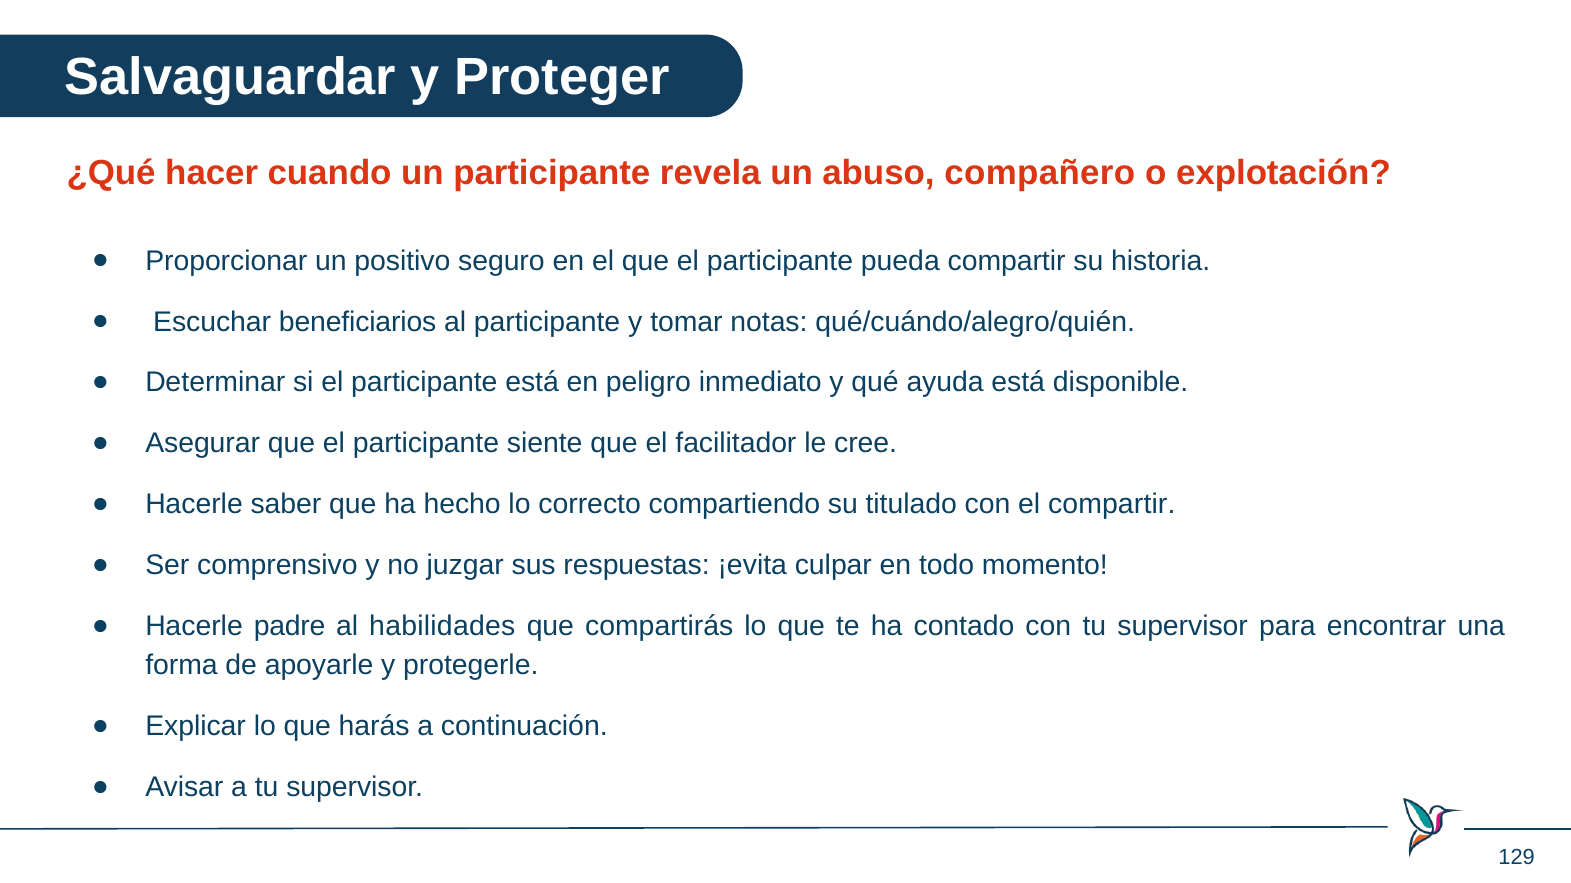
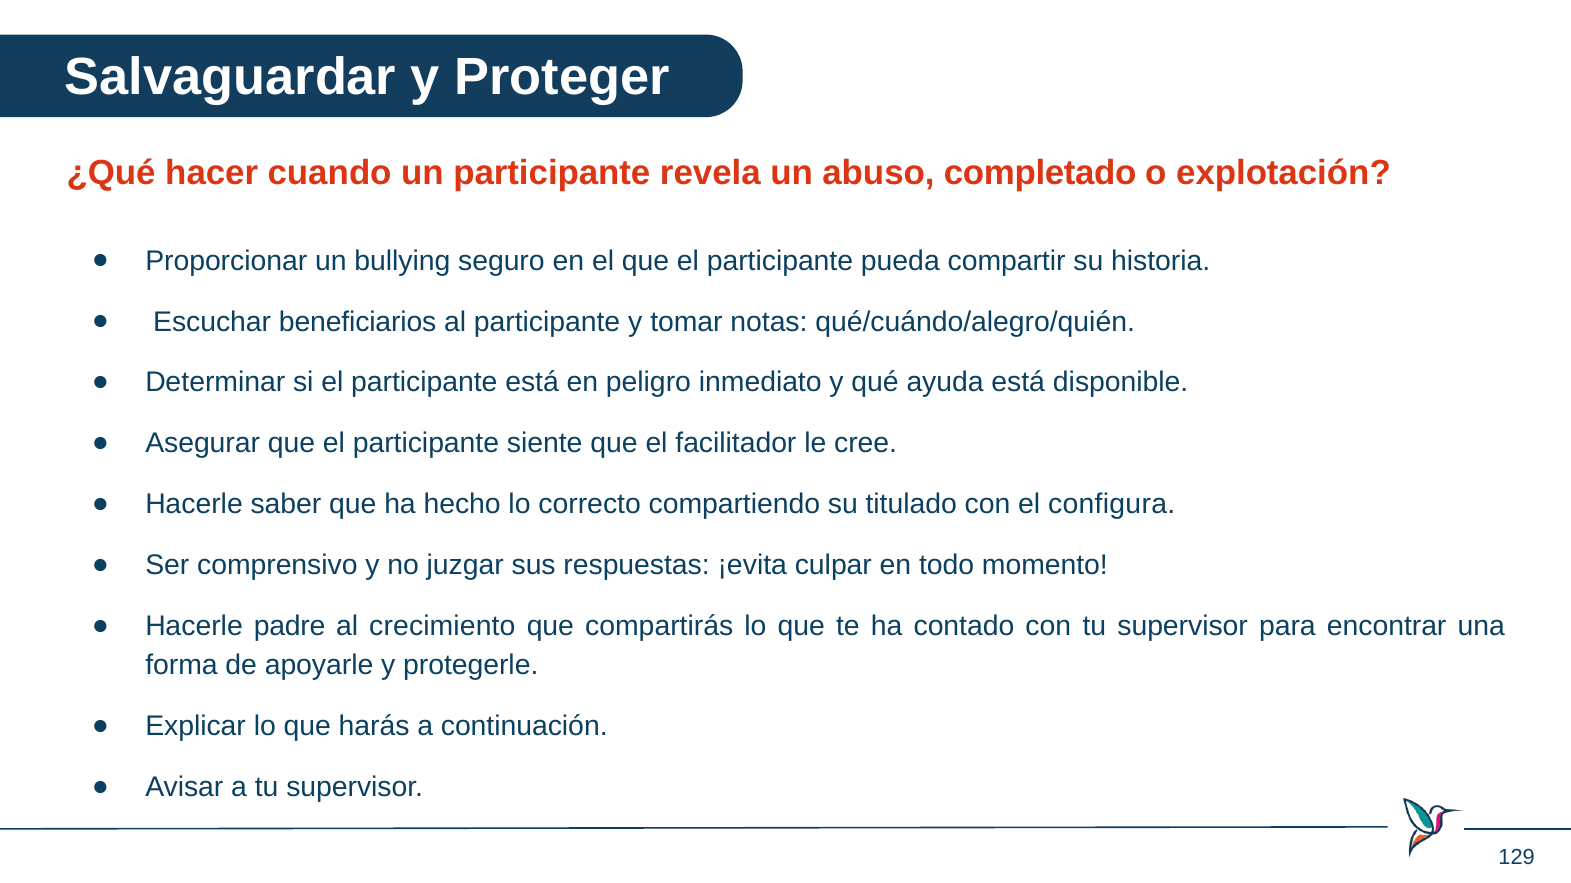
compañero: compañero -> completado
positivo: positivo -> bullying
el compartir: compartir -> configura
habilidades: habilidades -> crecimiento
